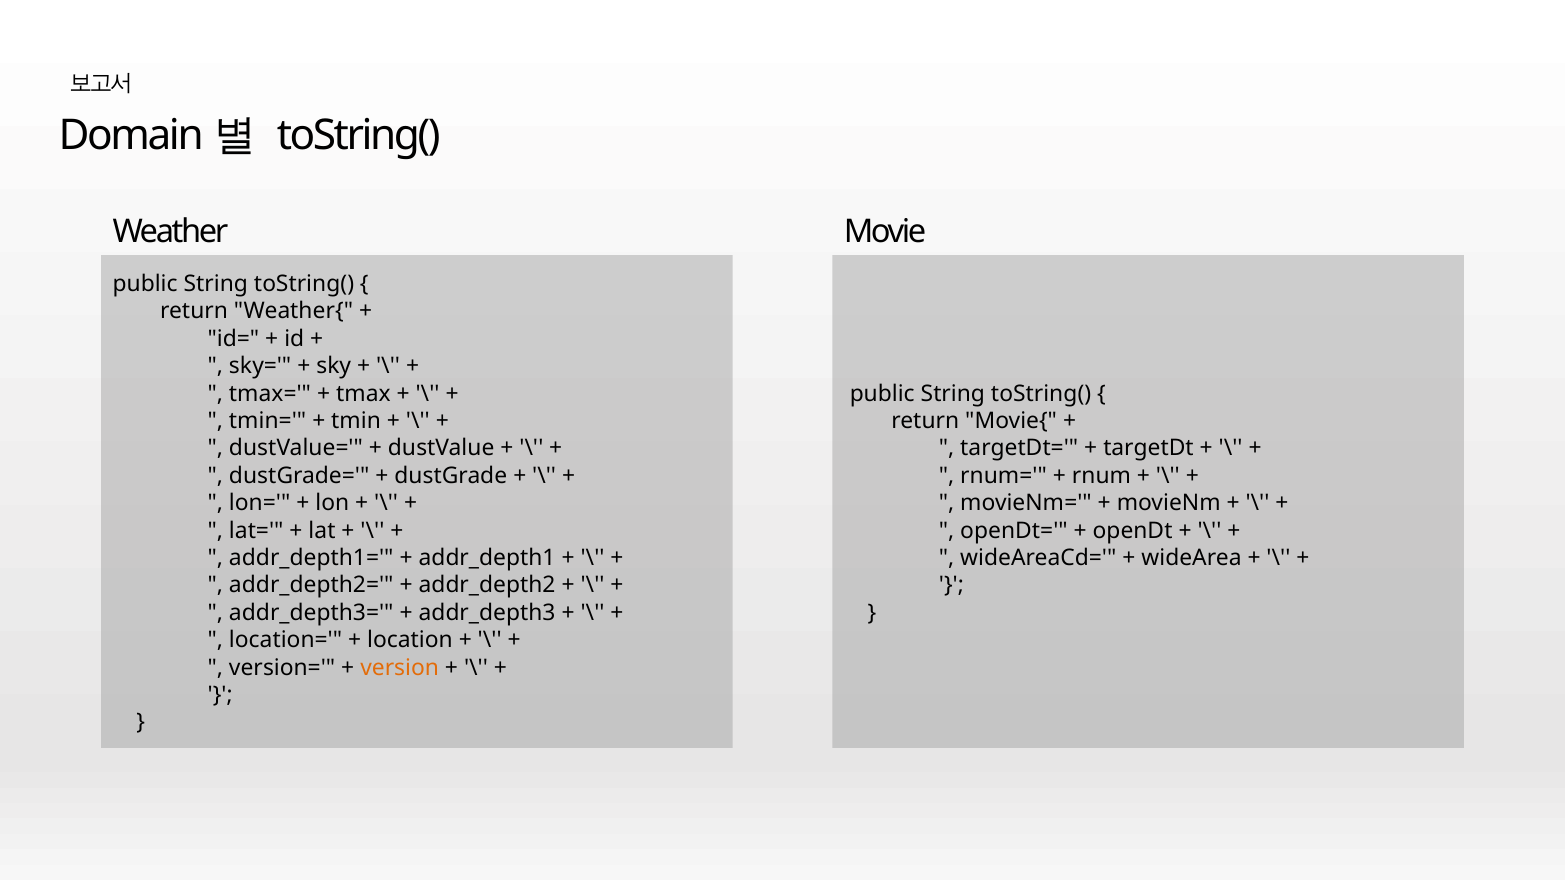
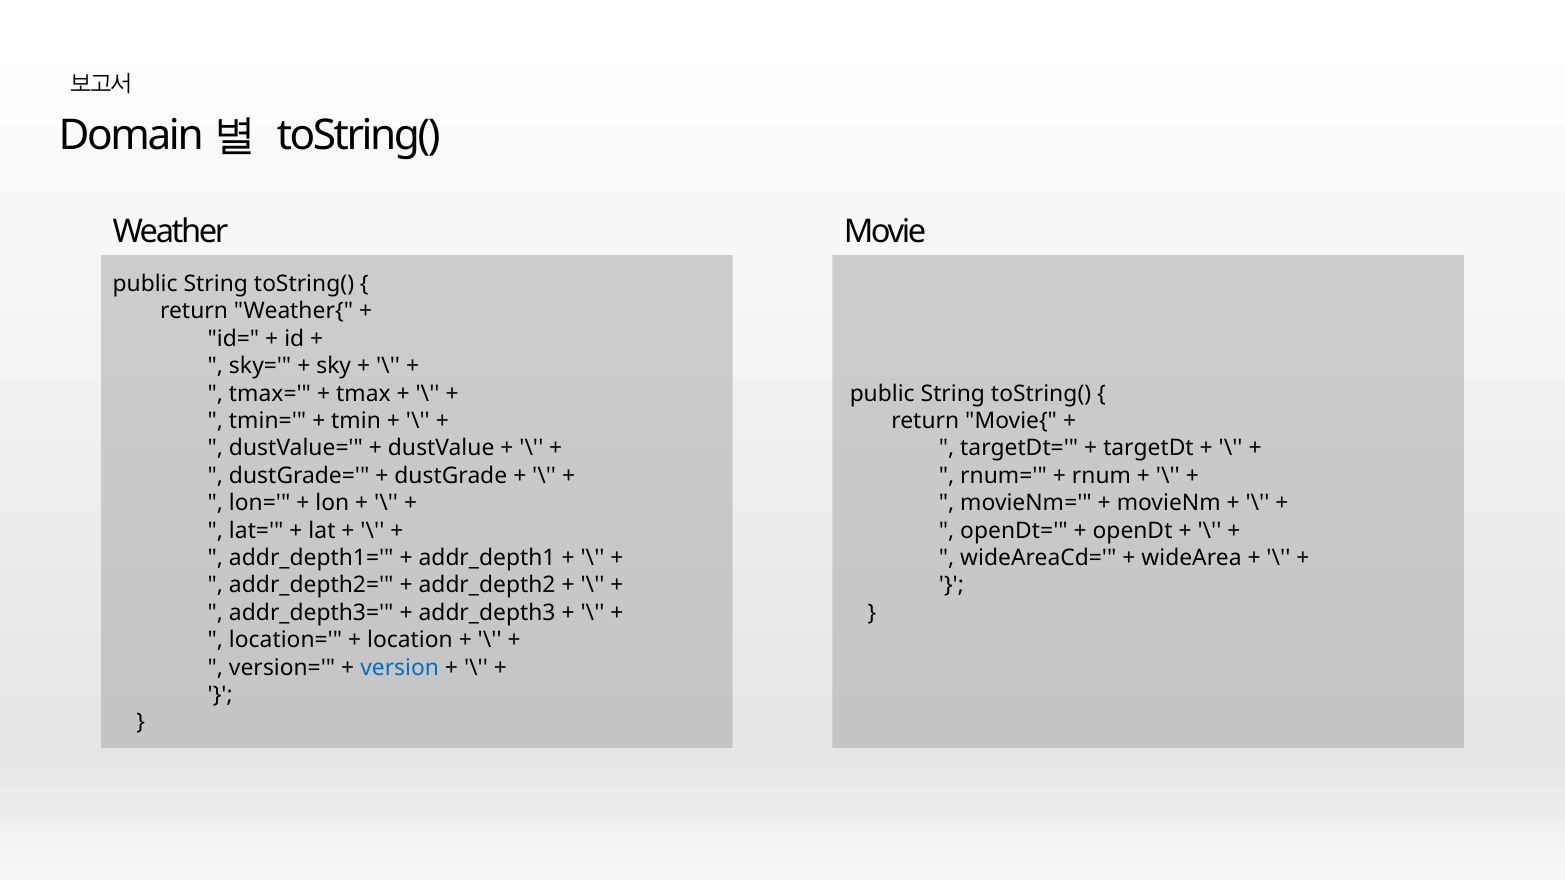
version colour: orange -> blue
